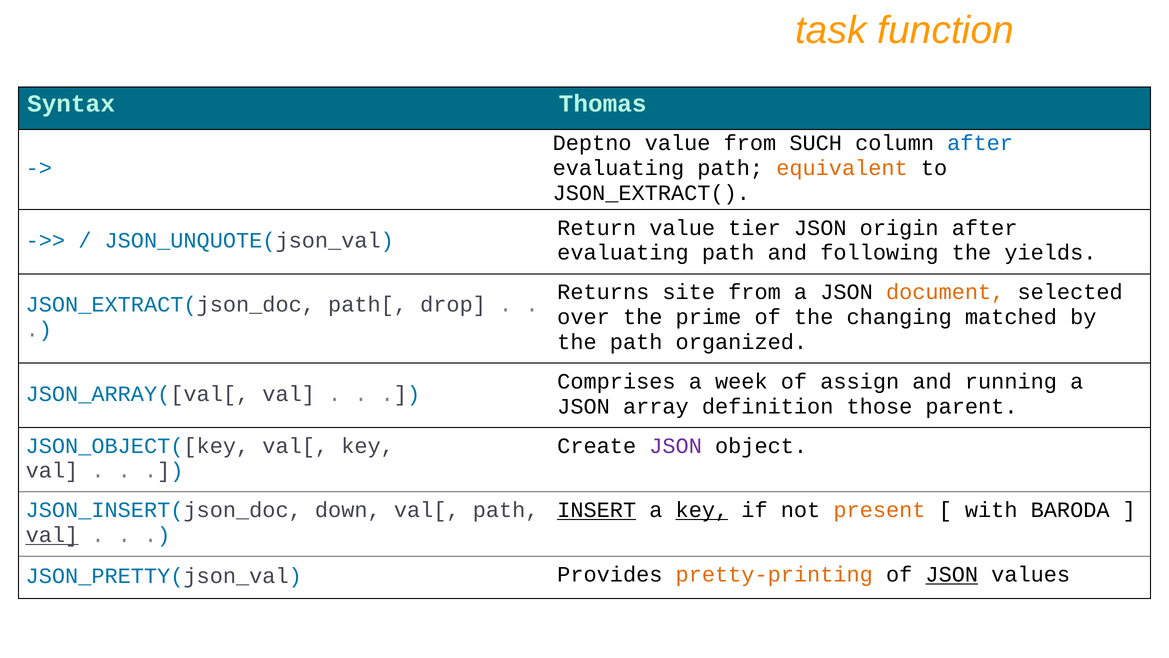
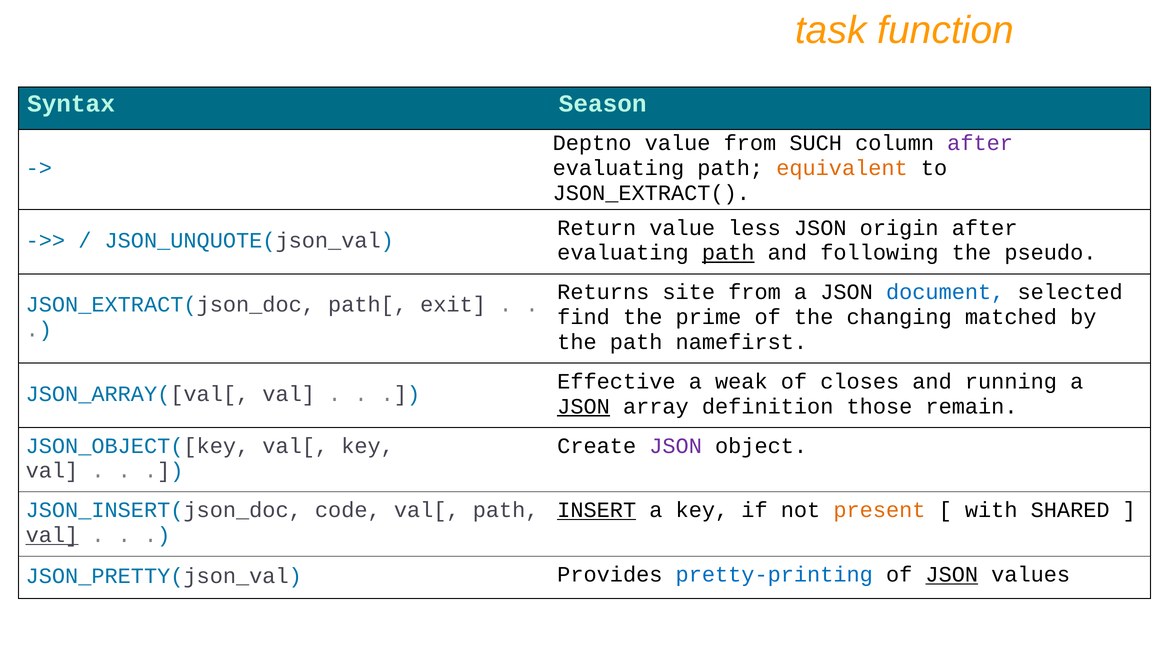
Thomas: Thomas -> Season
after at (980, 143) colour: blue -> purple
tier: tier -> less
path at (728, 253) underline: none -> present
yields: yields -> pseudo
document colour: orange -> blue
drop: drop -> exit
over: over -> find
organized: organized -> namefirst
Comprises: Comprises -> Effective
week: week -> weak
assign: assign -> closes
JSON at (584, 406) underline: none -> present
parent: parent -> remain
down: down -> code
key at (702, 510) underline: present -> none
BARODA: BARODA -> SHARED
pretty-printing colour: orange -> blue
